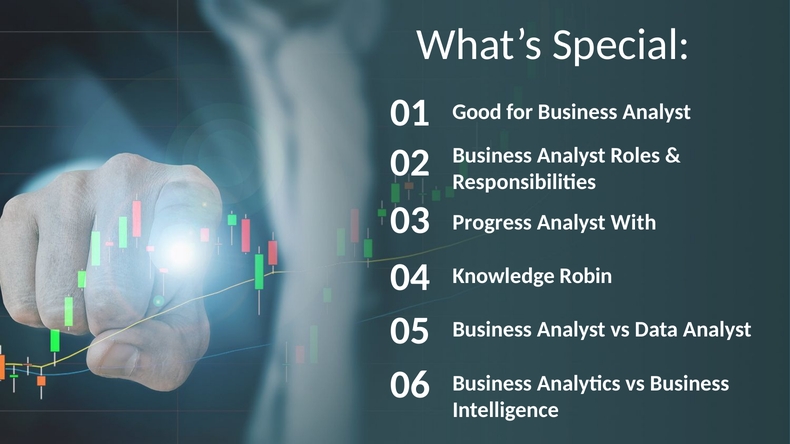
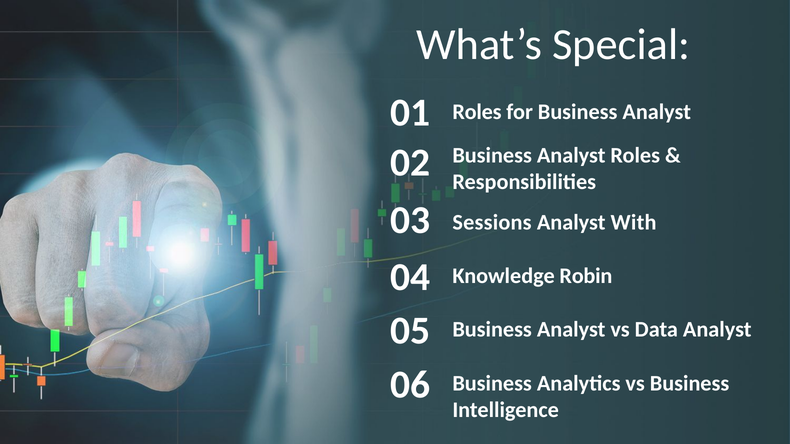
Good at (477, 112): Good -> Roles
Progress: Progress -> Sessions
